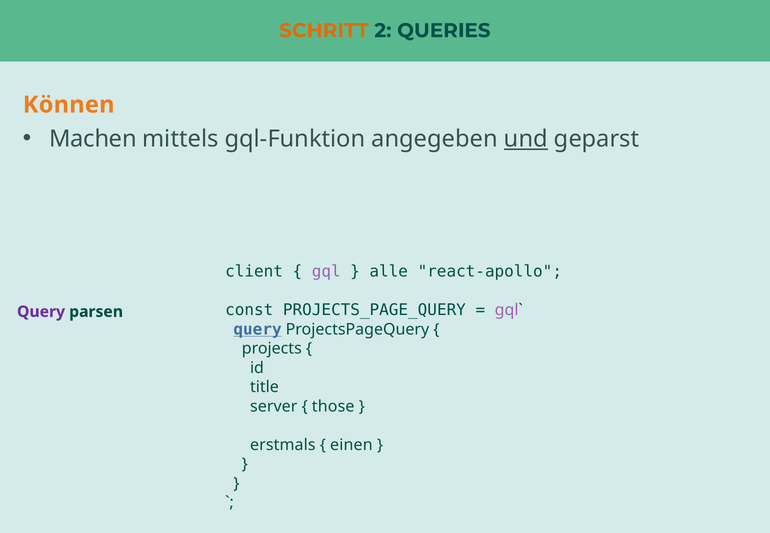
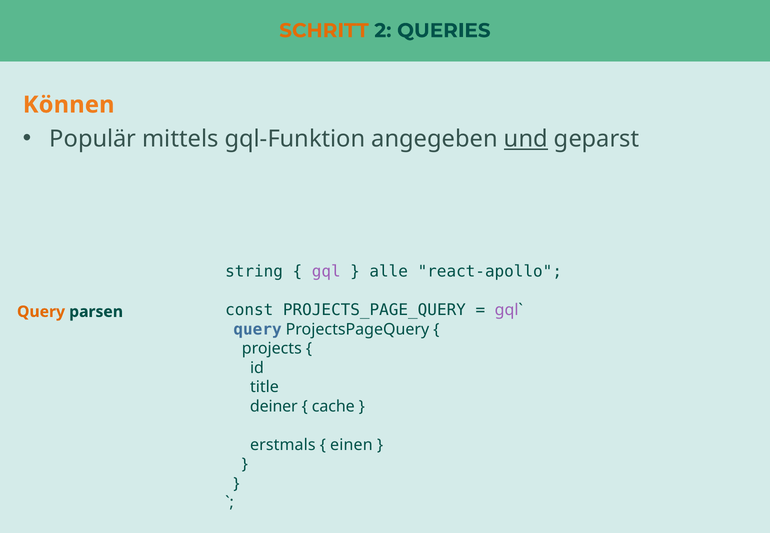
Machen: Machen -> Populär
client: client -> string
Query at (41, 312) colour: purple -> orange
query at (258, 329) underline: present -> none
server: server -> deiner
those: those -> cache
